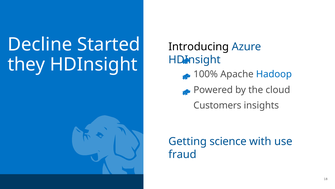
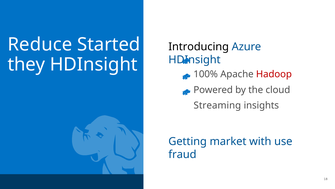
Decline: Decline -> Reduce
Hadoop colour: blue -> red
Customers: Customers -> Streaming
science: science -> market
